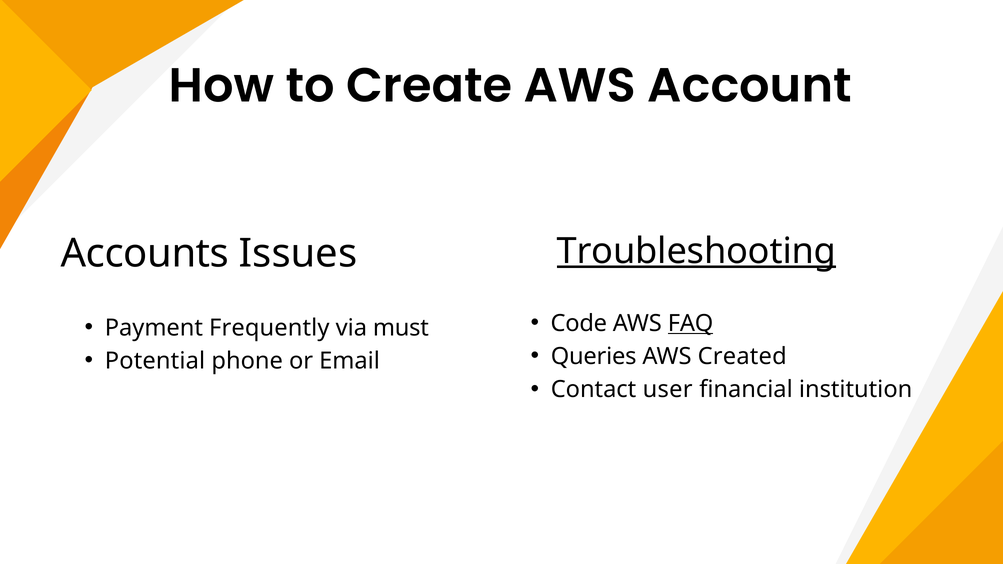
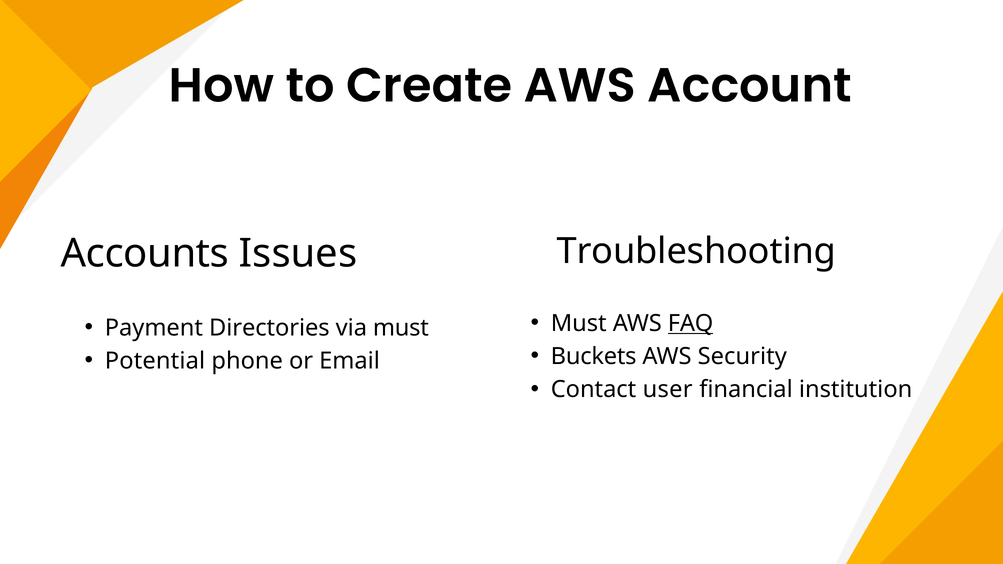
Troubleshooting underline: present -> none
Code at (579, 323): Code -> Must
Frequently: Frequently -> Directories
Queries: Queries -> Buckets
Created: Created -> Security
